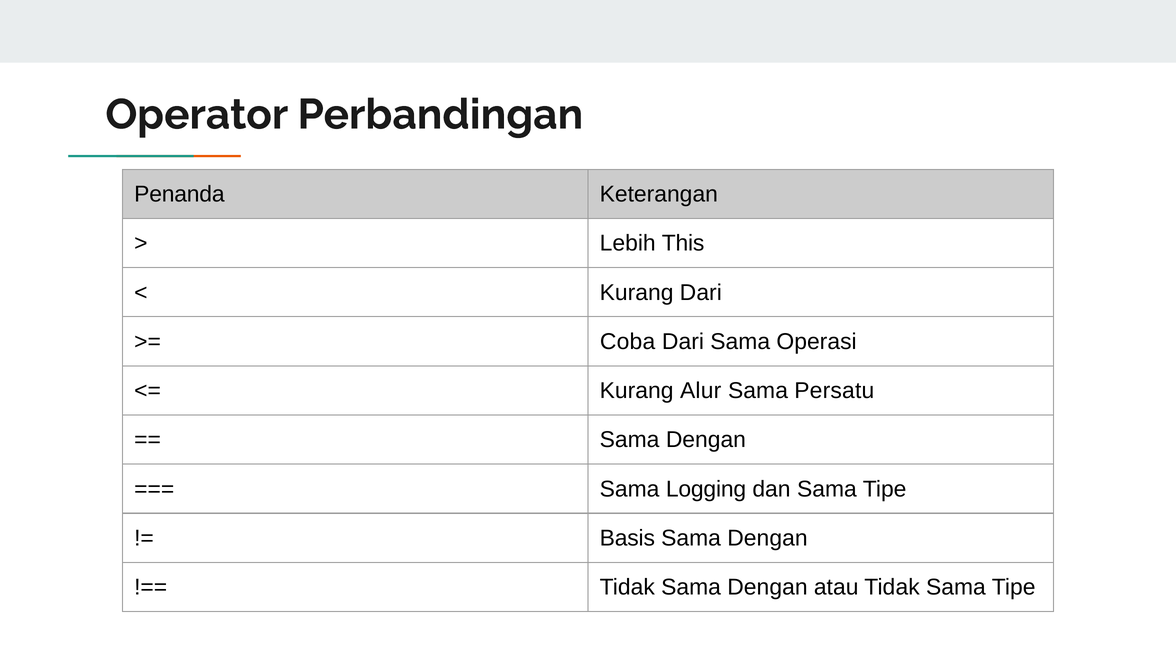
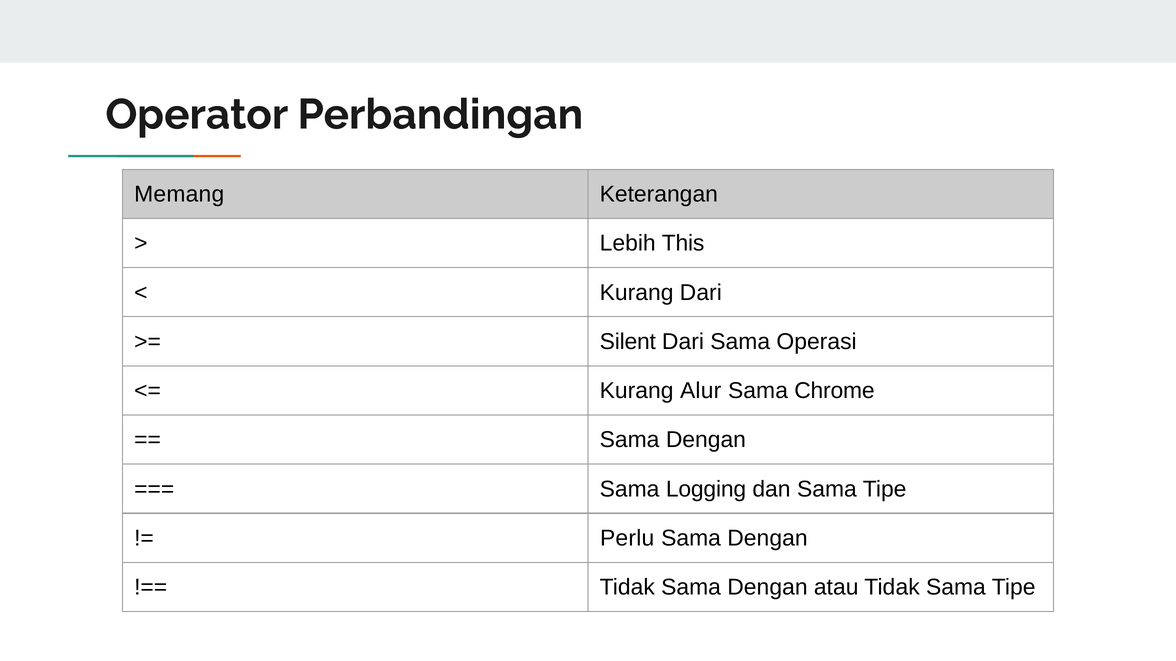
Penanda: Penanda -> Memang
Coba: Coba -> Silent
Persatu: Persatu -> Chrome
Basis: Basis -> Perlu
